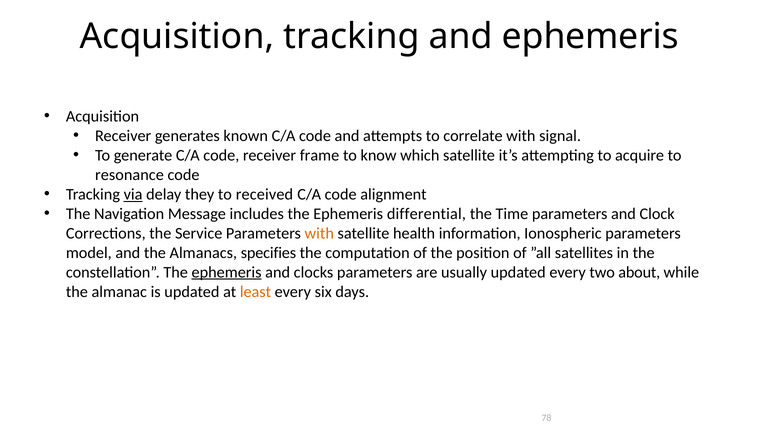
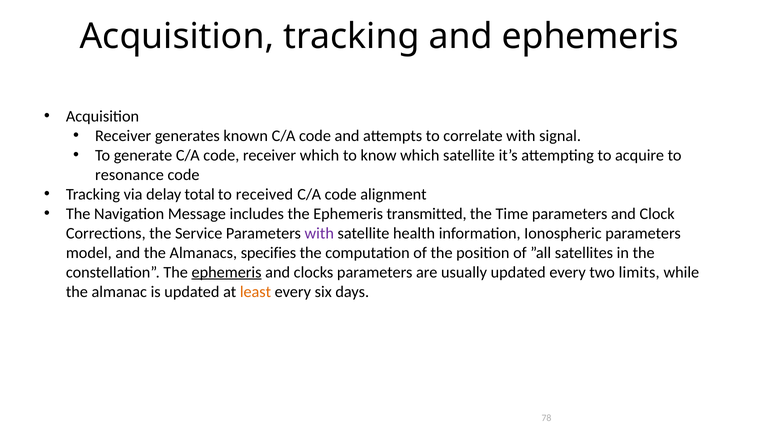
receiver frame: frame -> which
via underline: present -> none
they: they -> total
differential: differential -> transmitted
with at (319, 233) colour: orange -> purple
about: about -> limits
